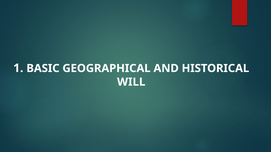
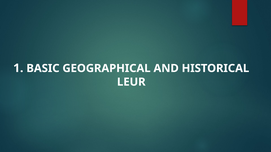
WILL: WILL -> LEUR
